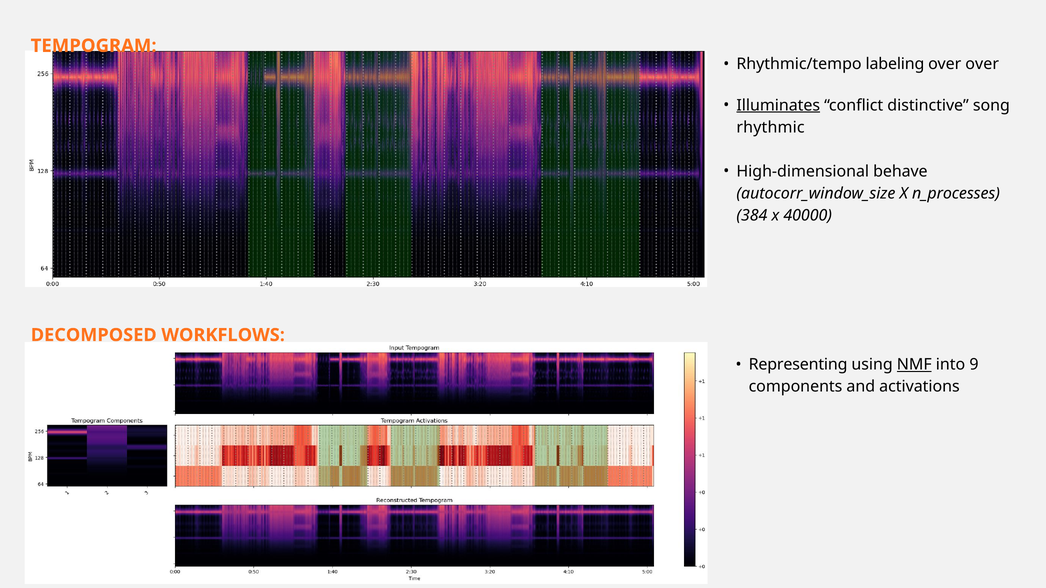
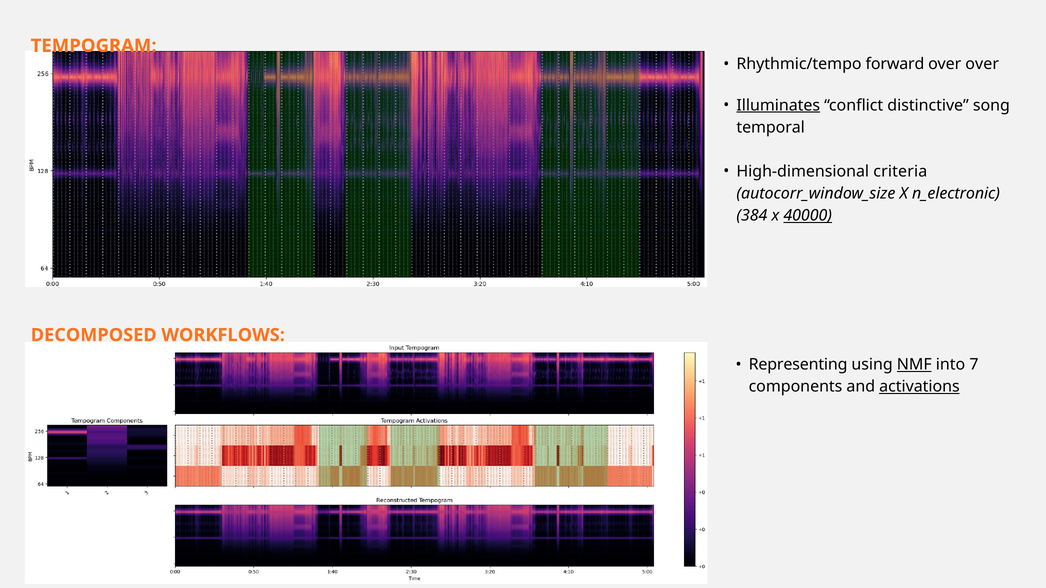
labeling: labeling -> forward
rhythmic: rhythmic -> temporal
behave: behave -> criteria
n_processes: n_processes -> n_electronic
40000 underline: none -> present
9: 9 -> 7
activations underline: none -> present
